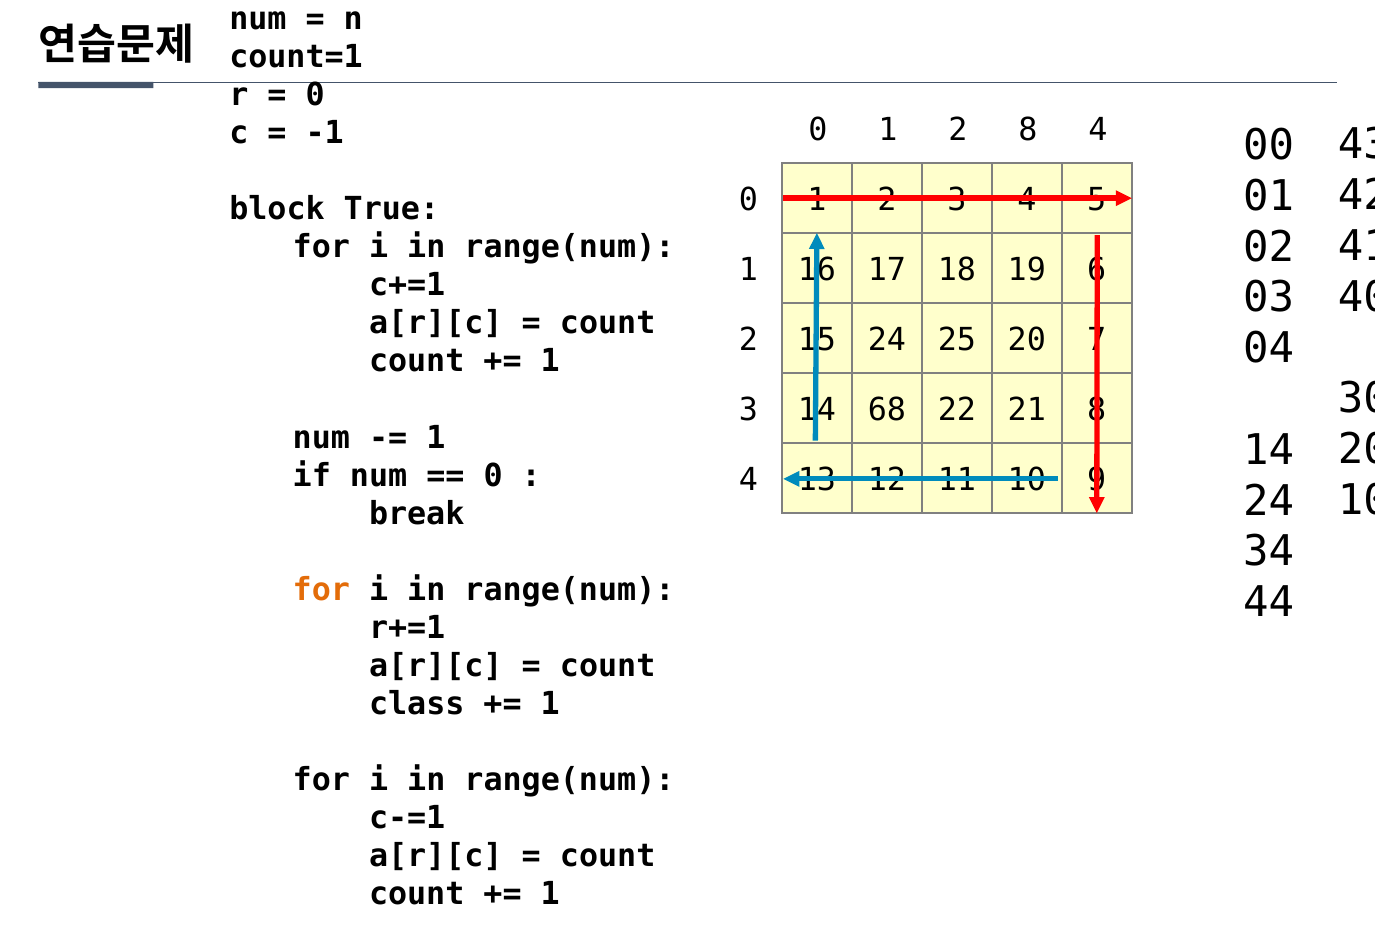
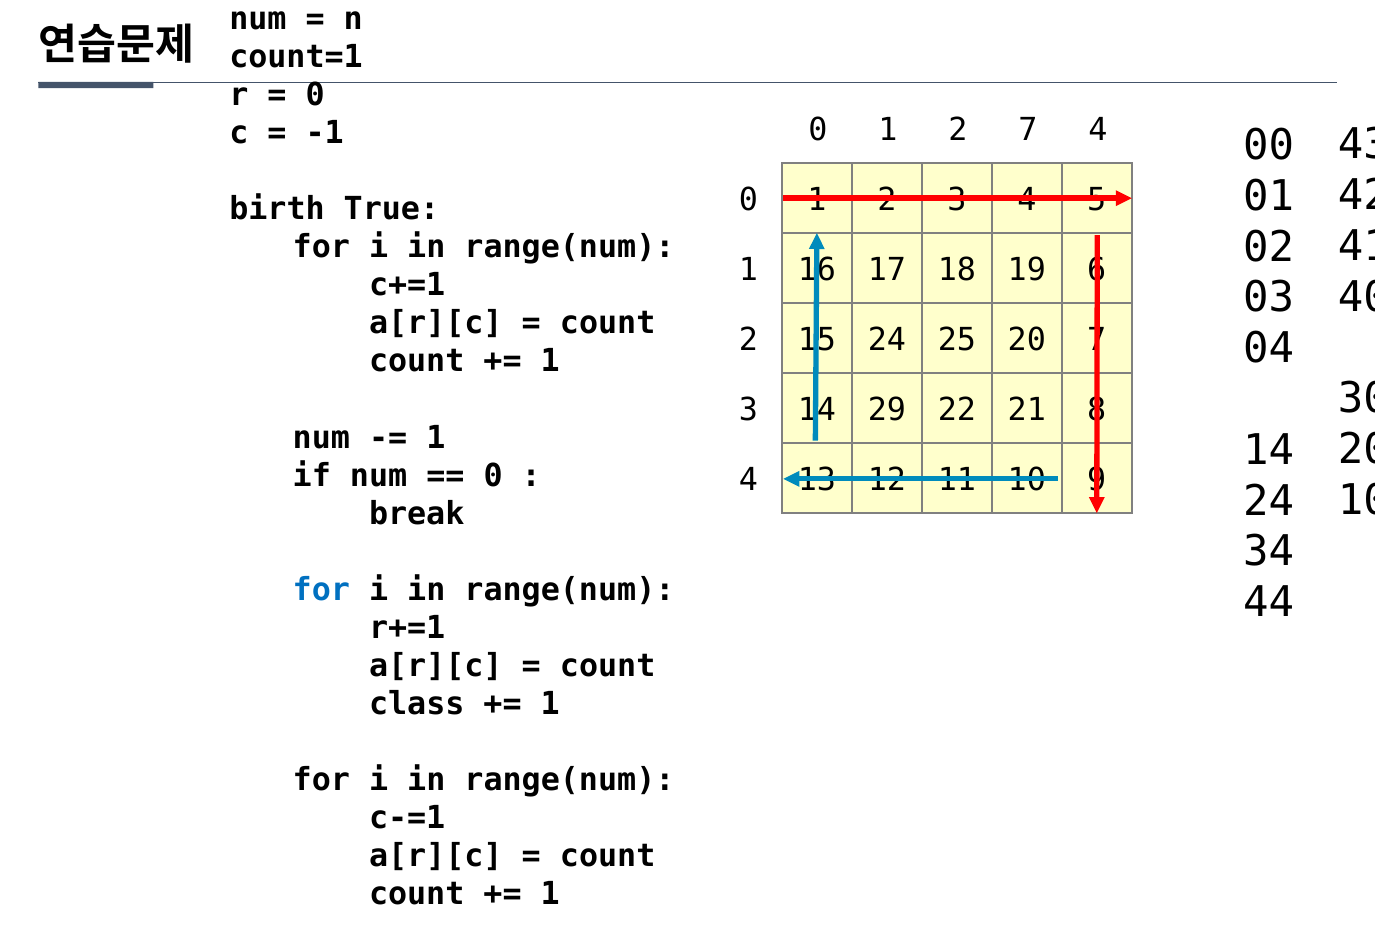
2 8: 8 -> 7
block: block -> birth
68: 68 -> 29
for at (321, 590) colour: orange -> blue
